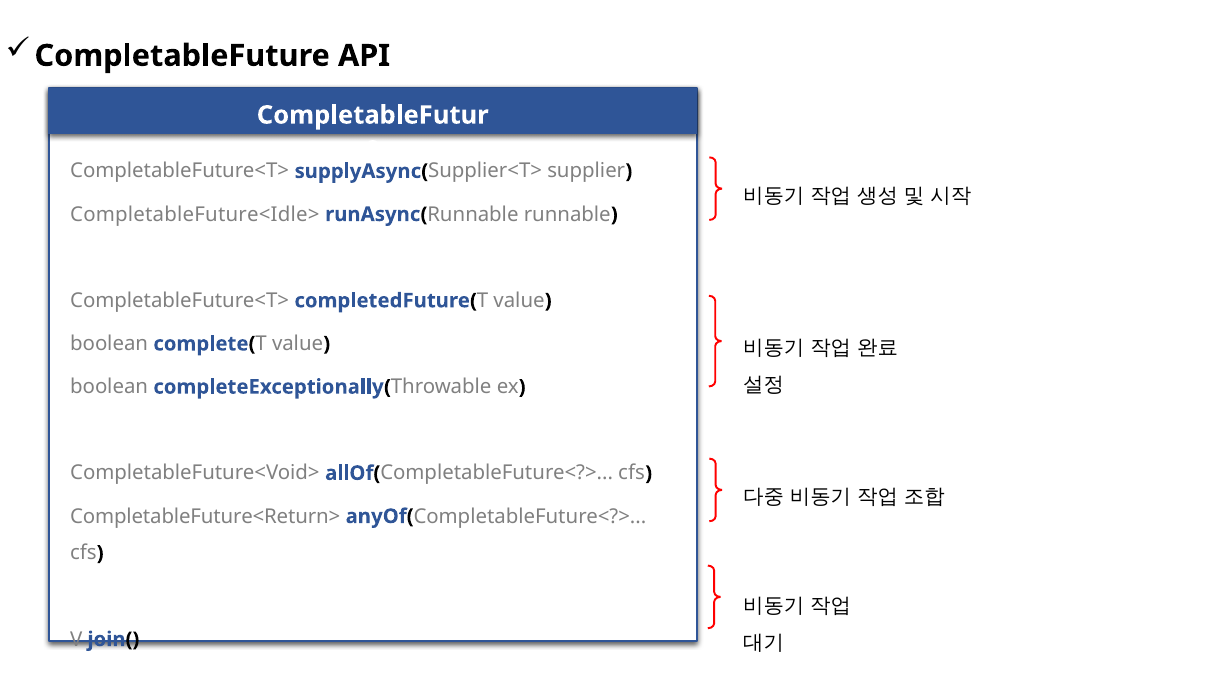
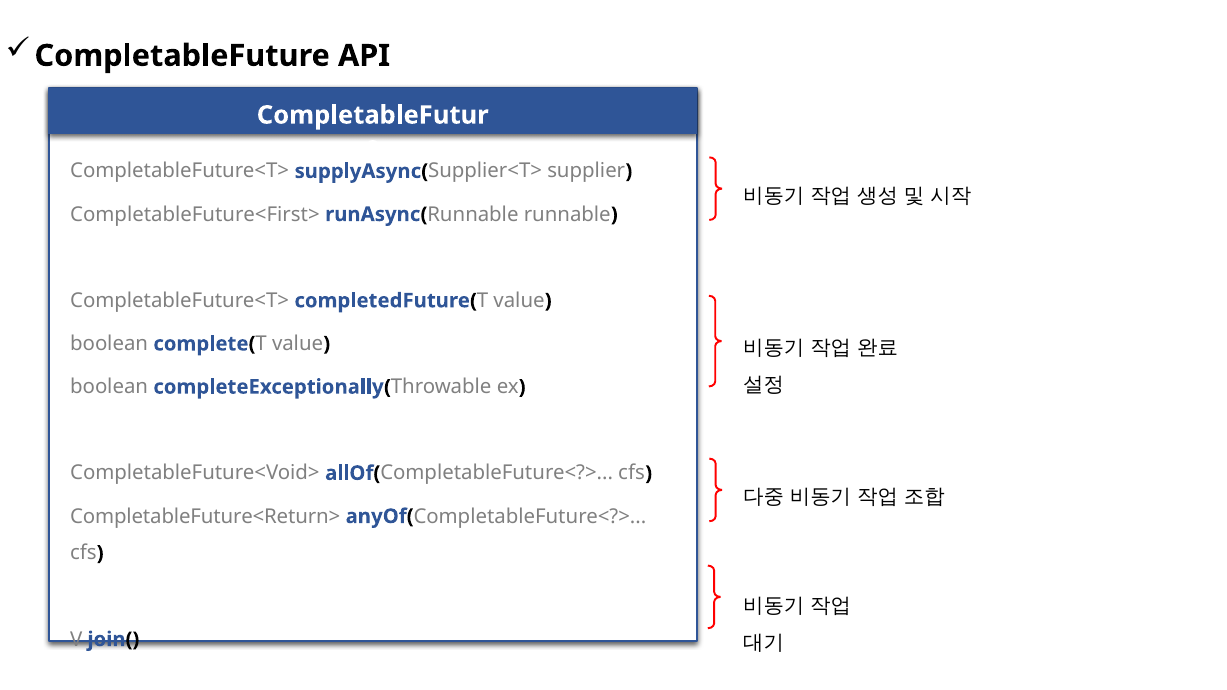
CompletableFuture<Idle>: CompletableFuture<Idle> -> CompletableFuture<First>
